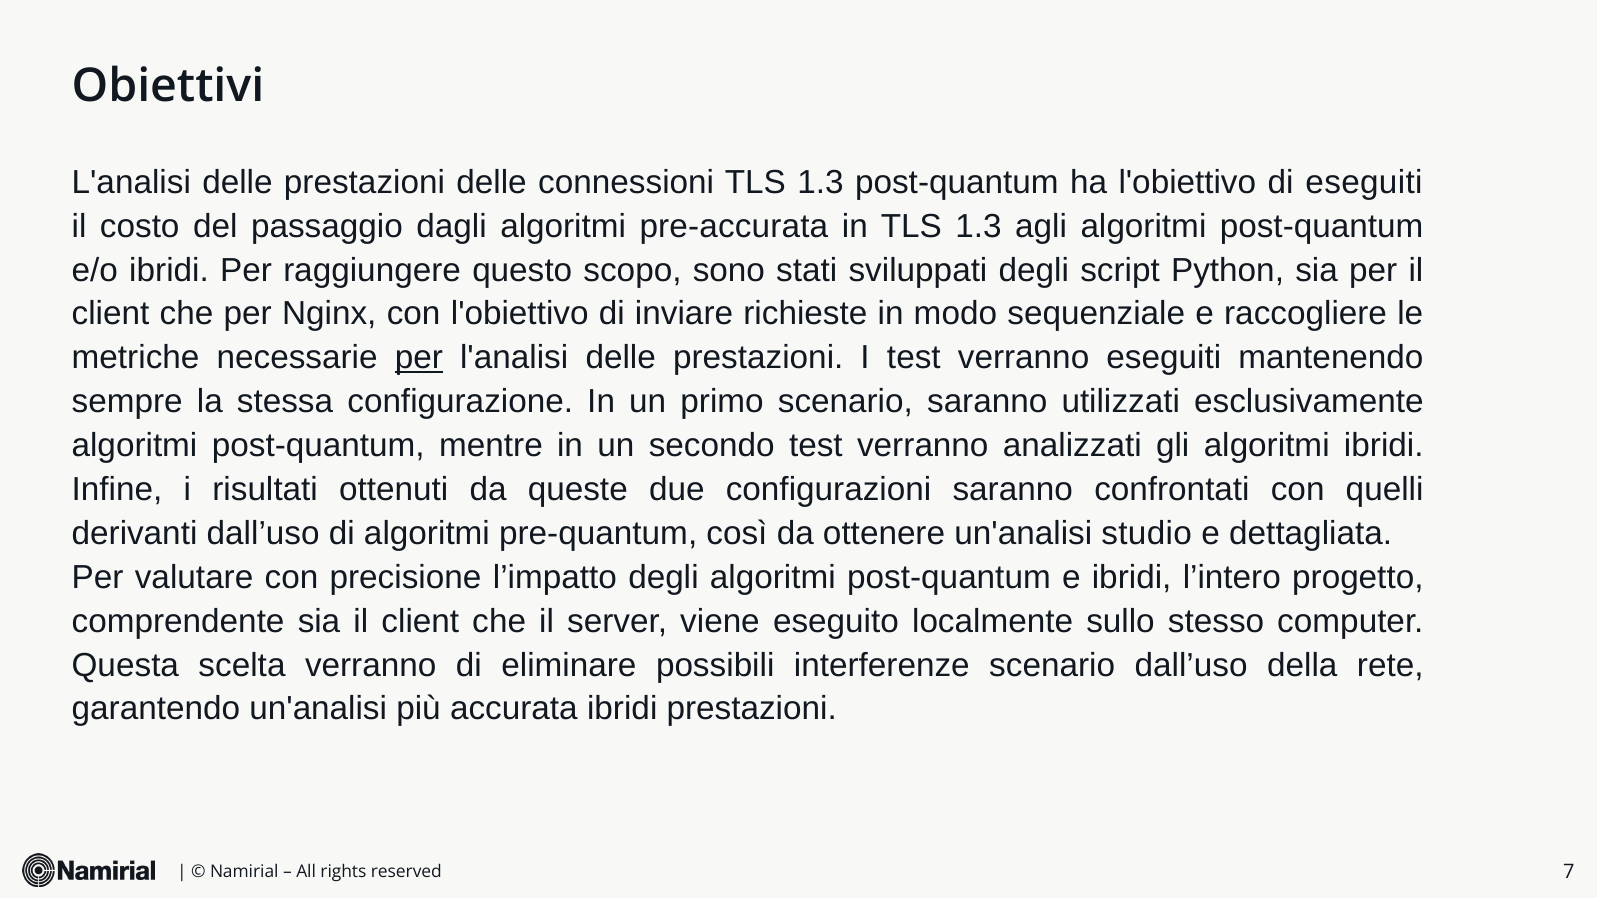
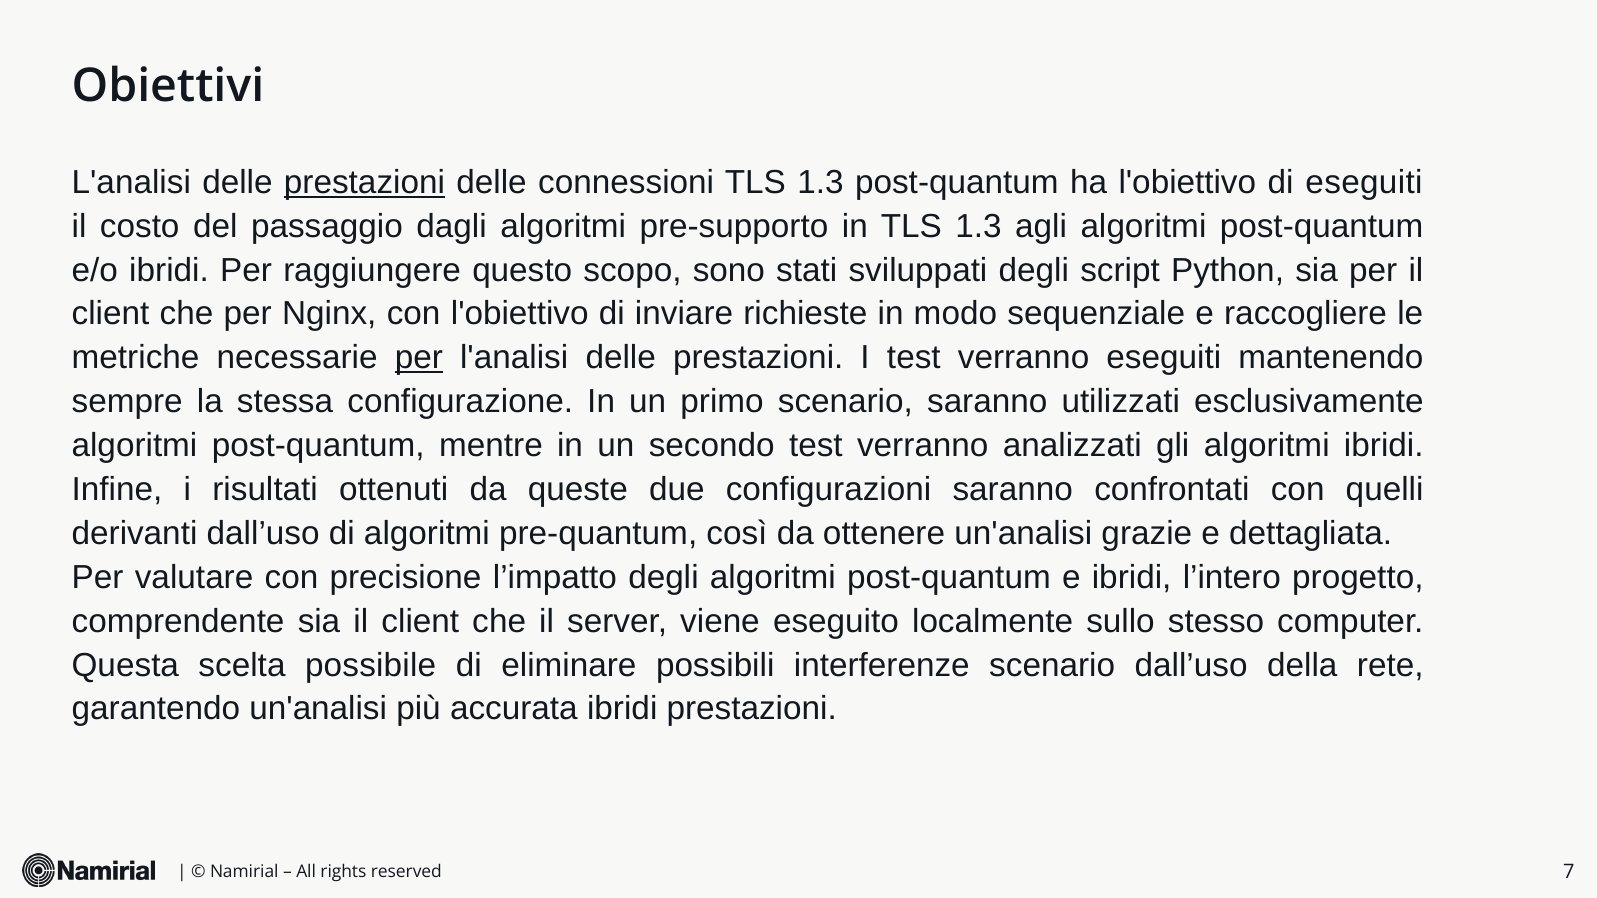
prestazioni at (364, 182) underline: none -> present
pre-accurata: pre-accurata -> pre-supporto
studio: studio -> grazie
scelta verranno: verranno -> possibile
